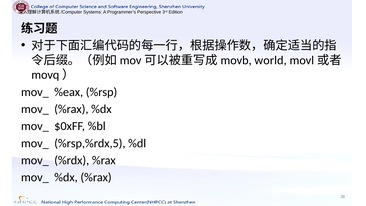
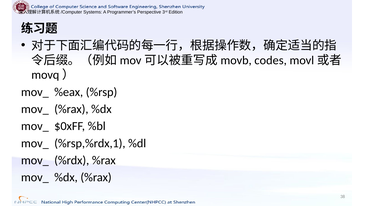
world: world -> codes
%rsp,%rdx,5: %rsp,%rdx,5 -> %rsp,%rdx,1
